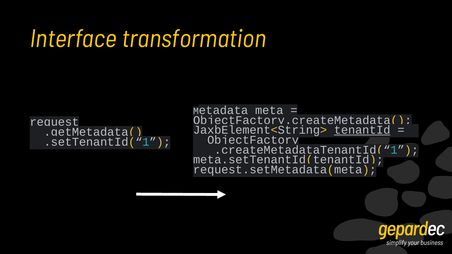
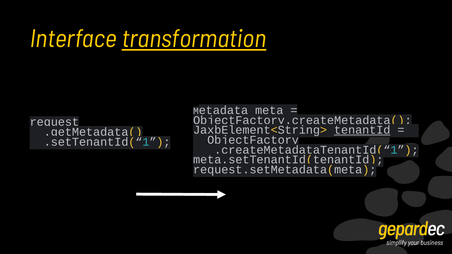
transformation underline: none -> present
